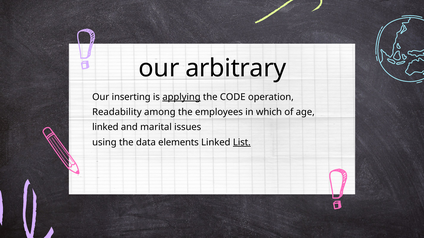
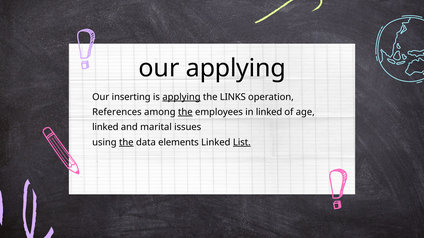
our arbitrary: arbitrary -> applying
CODE: CODE -> LINKS
Readability: Readability -> References
the at (185, 112) underline: none -> present
in which: which -> linked
the at (126, 143) underline: none -> present
